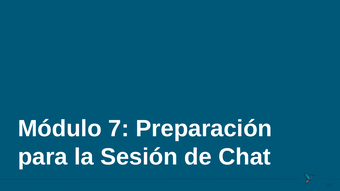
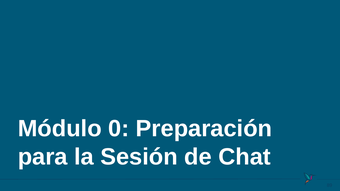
7: 7 -> 0
